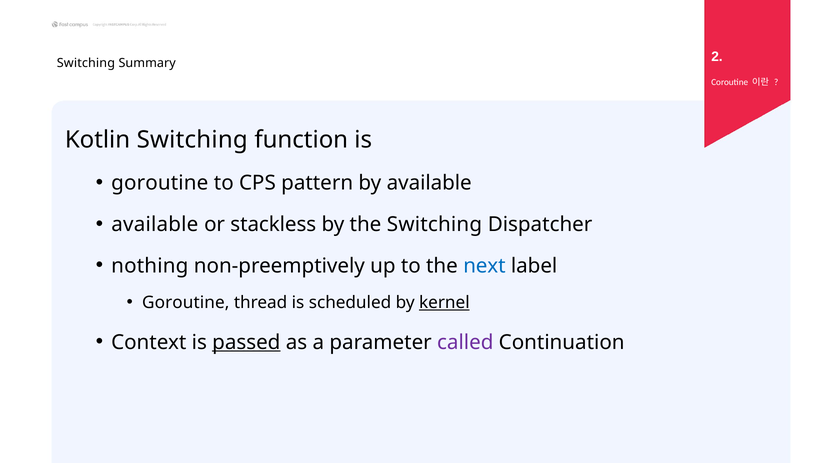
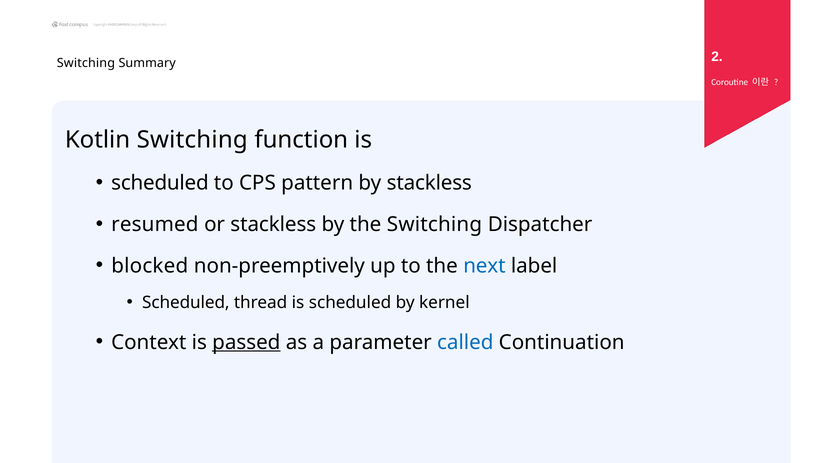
goroutine at (160, 183): goroutine -> scheduled
by available: available -> stackless
available at (155, 225): available -> resumed
nothing: nothing -> blocked
Goroutine at (186, 303): Goroutine -> Scheduled
kernel underline: present -> none
called colour: purple -> blue
